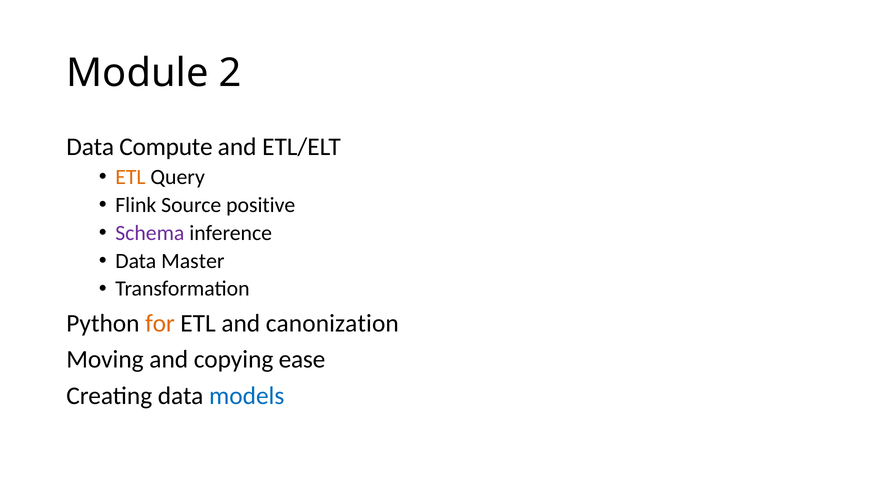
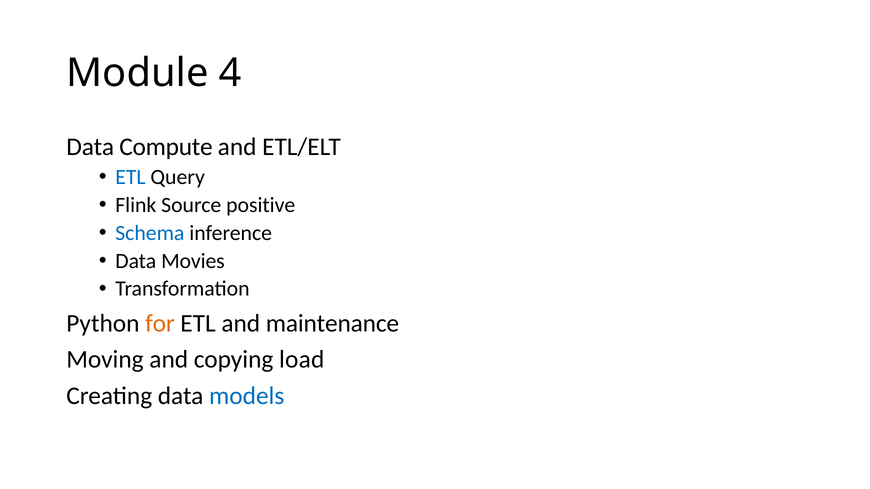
2: 2 -> 4
ETL at (130, 177) colour: orange -> blue
Schema colour: purple -> blue
Master: Master -> Movies
canonization: canonization -> maintenance
ease: ease -> load
